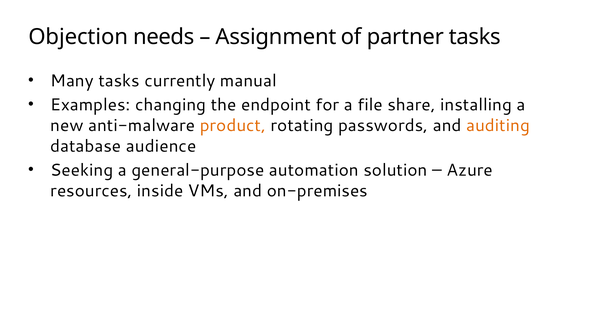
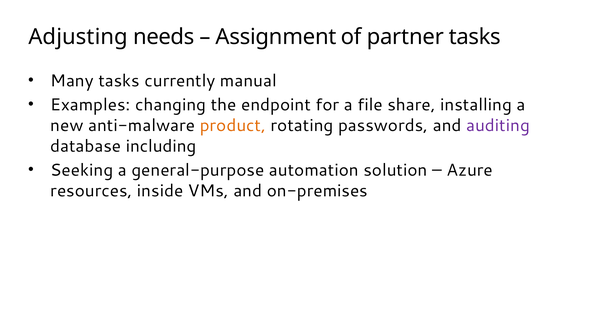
Objection: Objection -> Adjusting
auditing colour: orange -> purple
audience: audience -> including
